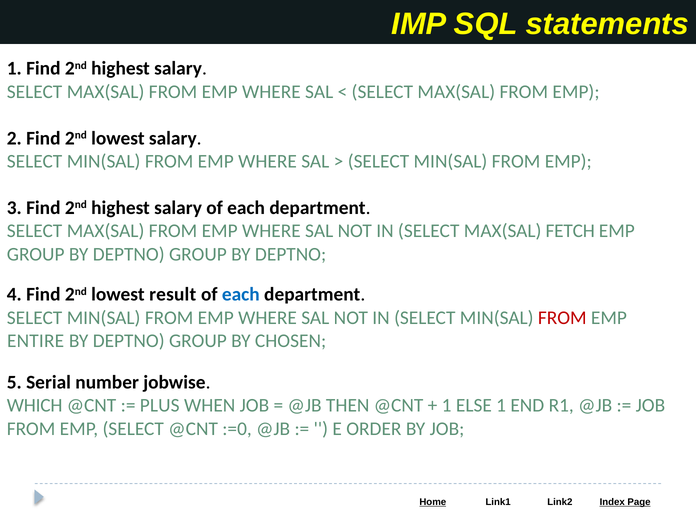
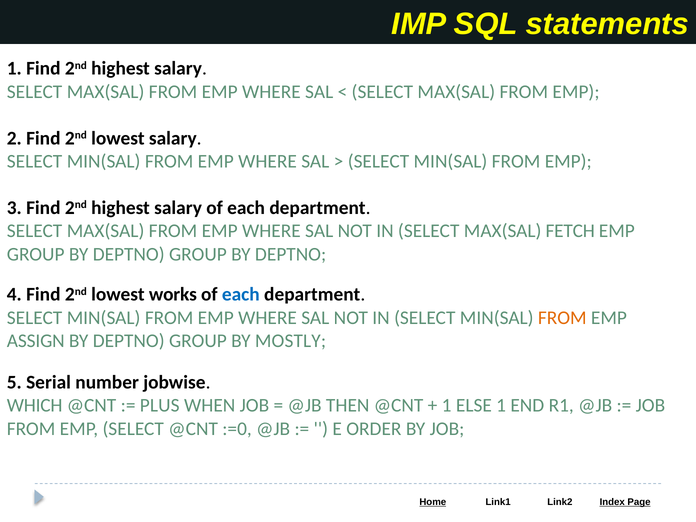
result: result -> works
FROM at (562, 318) colour: red -> orange
ENTIRE: ENTIRE -> ASSIGN
CHOSEN: CHOSEN -> MOSTLY
